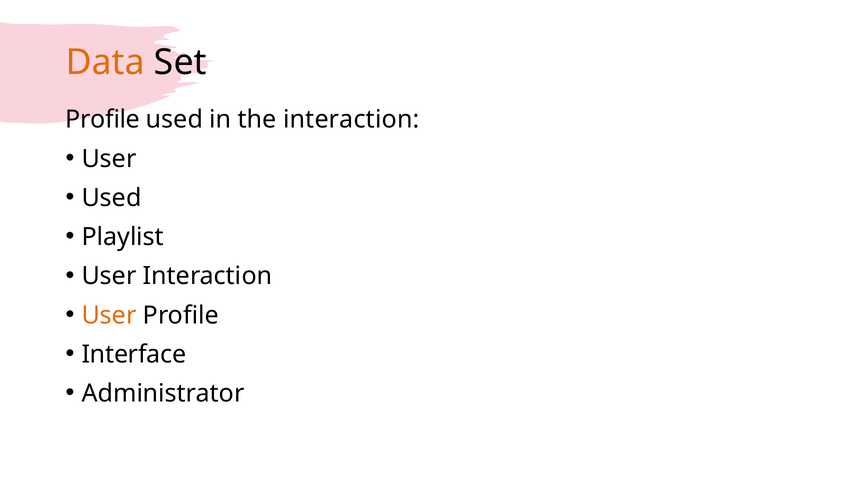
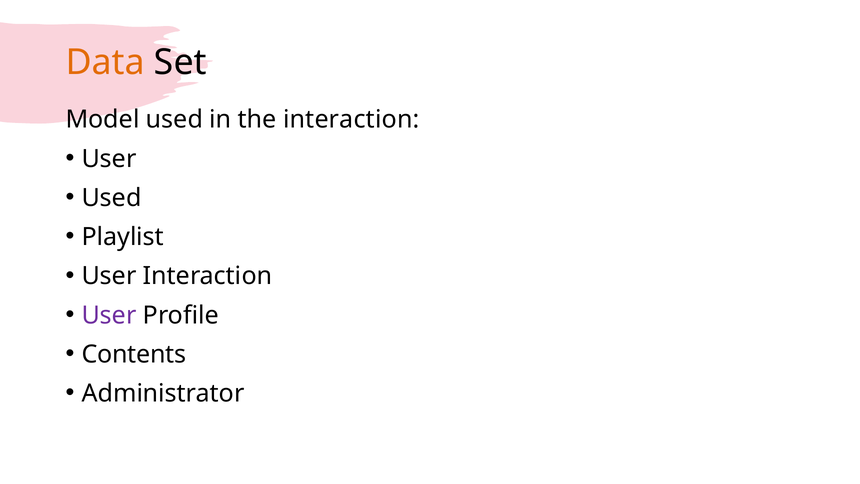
Profile at (103, 120): Profile -> Model
User at (109, 315) colour: orange -> purple
Interface: Interface -> Contents
